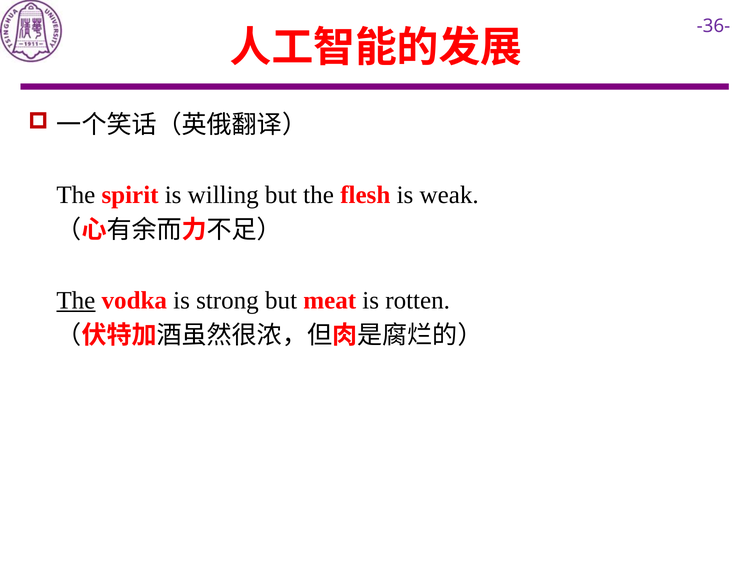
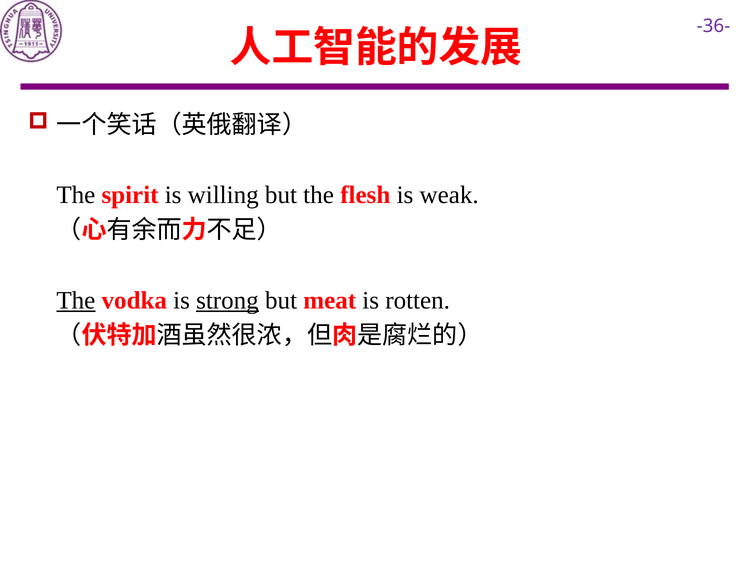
strong underline: none -> present
